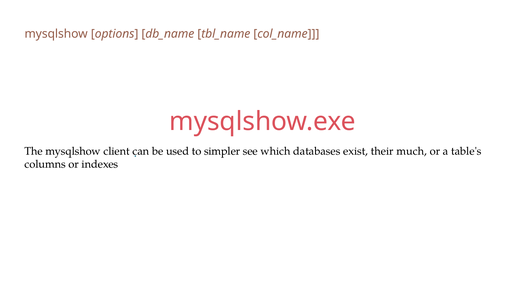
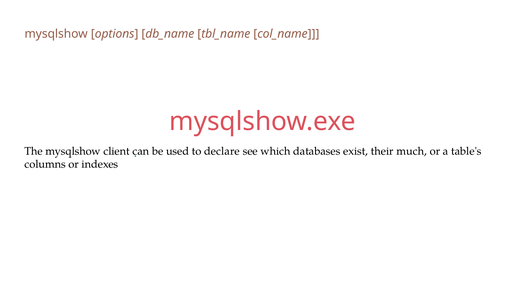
simpler: simpler -> declare
